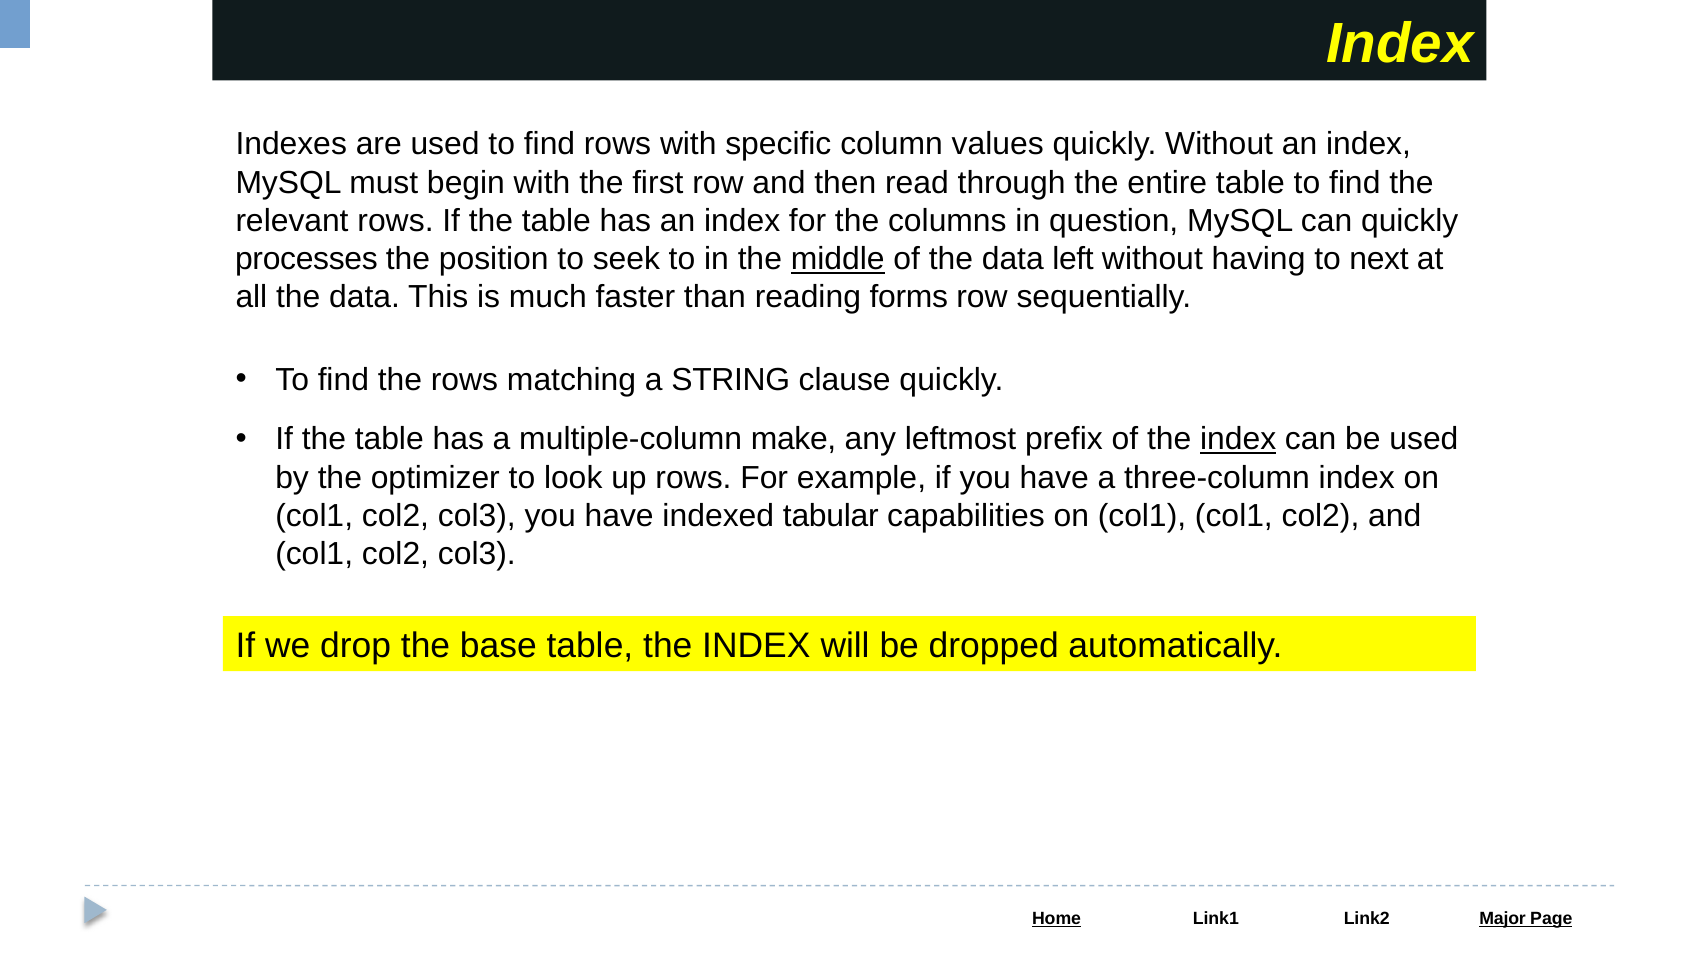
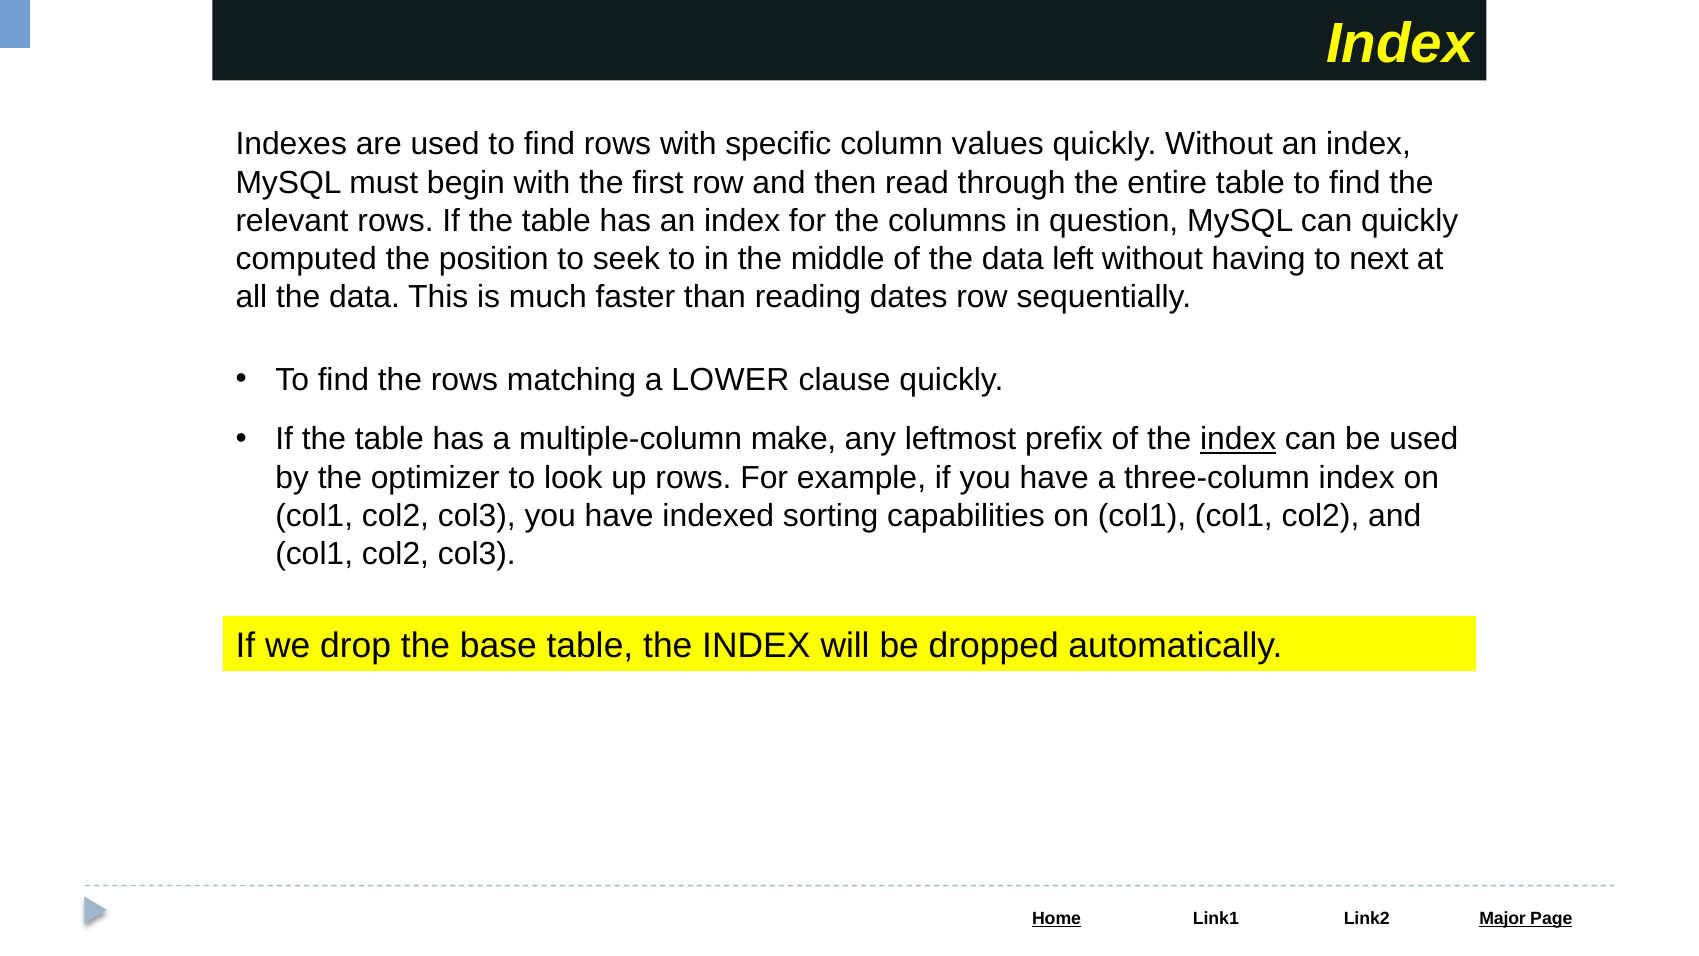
processes: processes -> computed
middle underline: present -> none
forms: forms -> dates
STRING: STRING -> LOWER
tabular: tabular -> sorting
